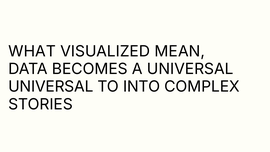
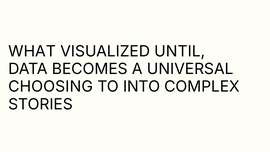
MEAN: MEAN -> UNTIL
UNIVERSAL at (51, 87): UNIVERSAL -> CHOOSING
